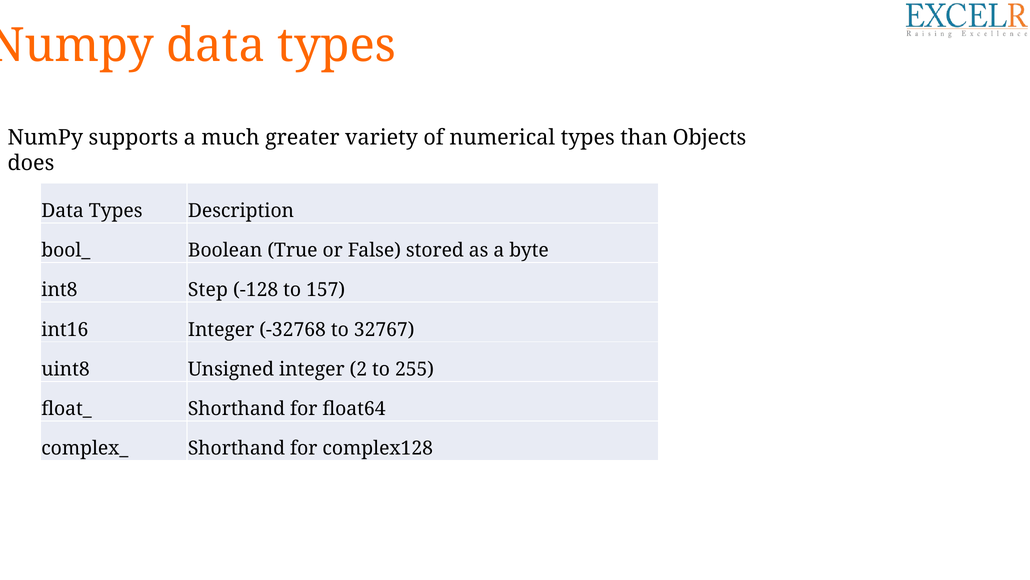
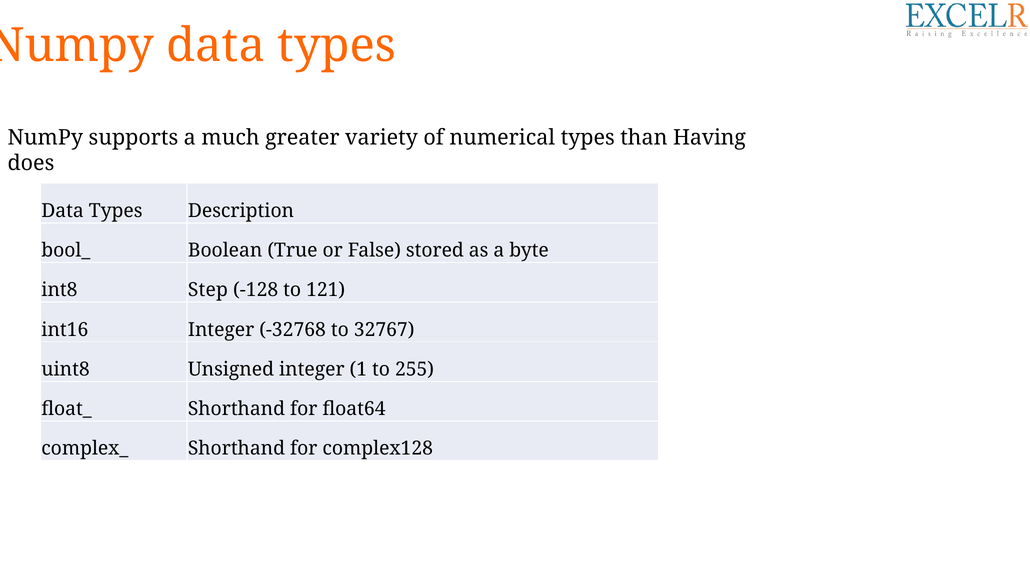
Objects: Objects -> Having
157: 157 -> 121
2: 2 -> 1
